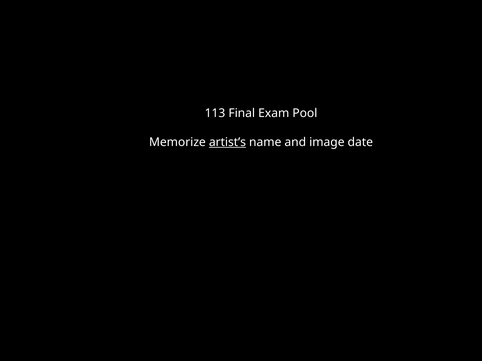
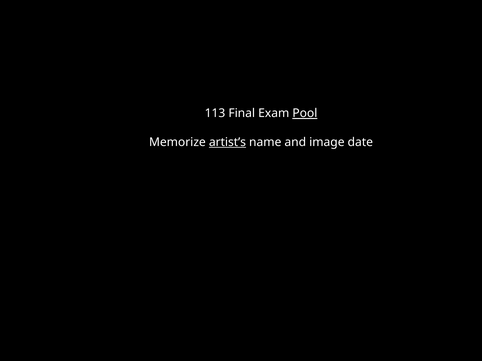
Pool underline: none -> present
